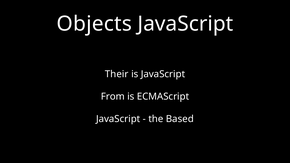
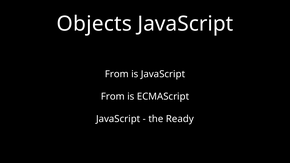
Their at (117, 74): Their -> From
Based: Based -> Ready
